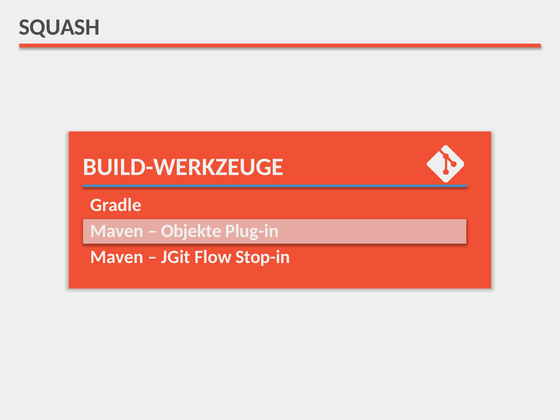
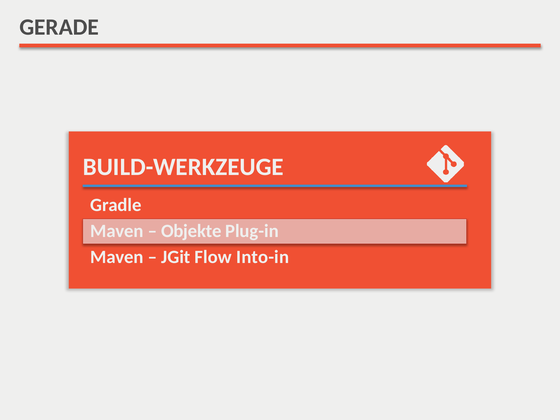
SQUASH: SQUASH -> GERADE
Stop-in: Stop-in -> Into-in
